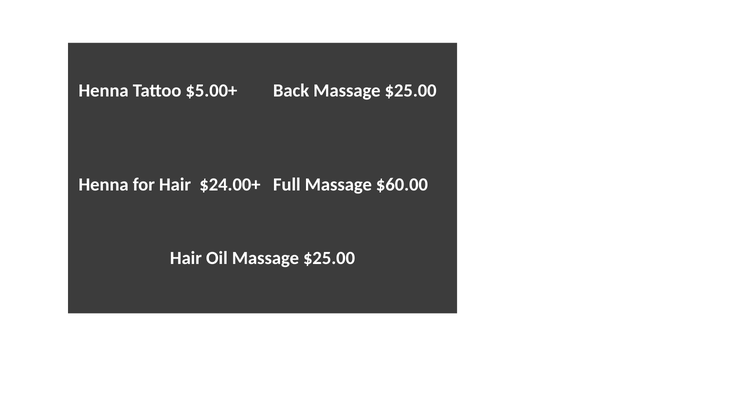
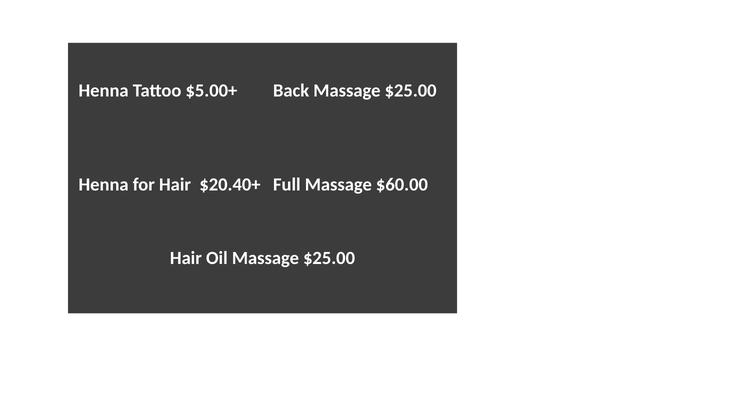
$24.00+: $24.00+ -> $20.40+
